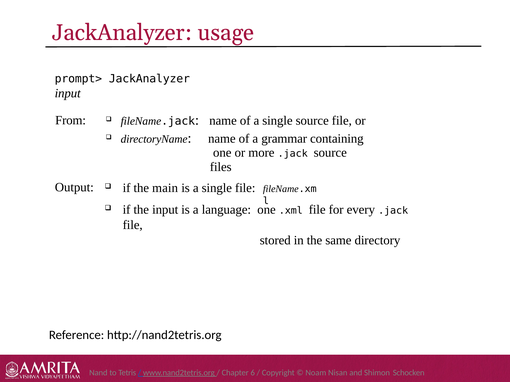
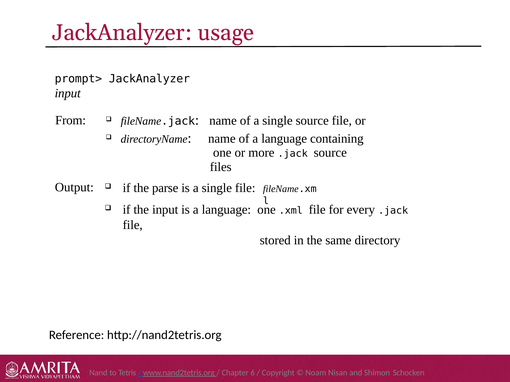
of a grammar: grammar -> language
main: main -> parse
